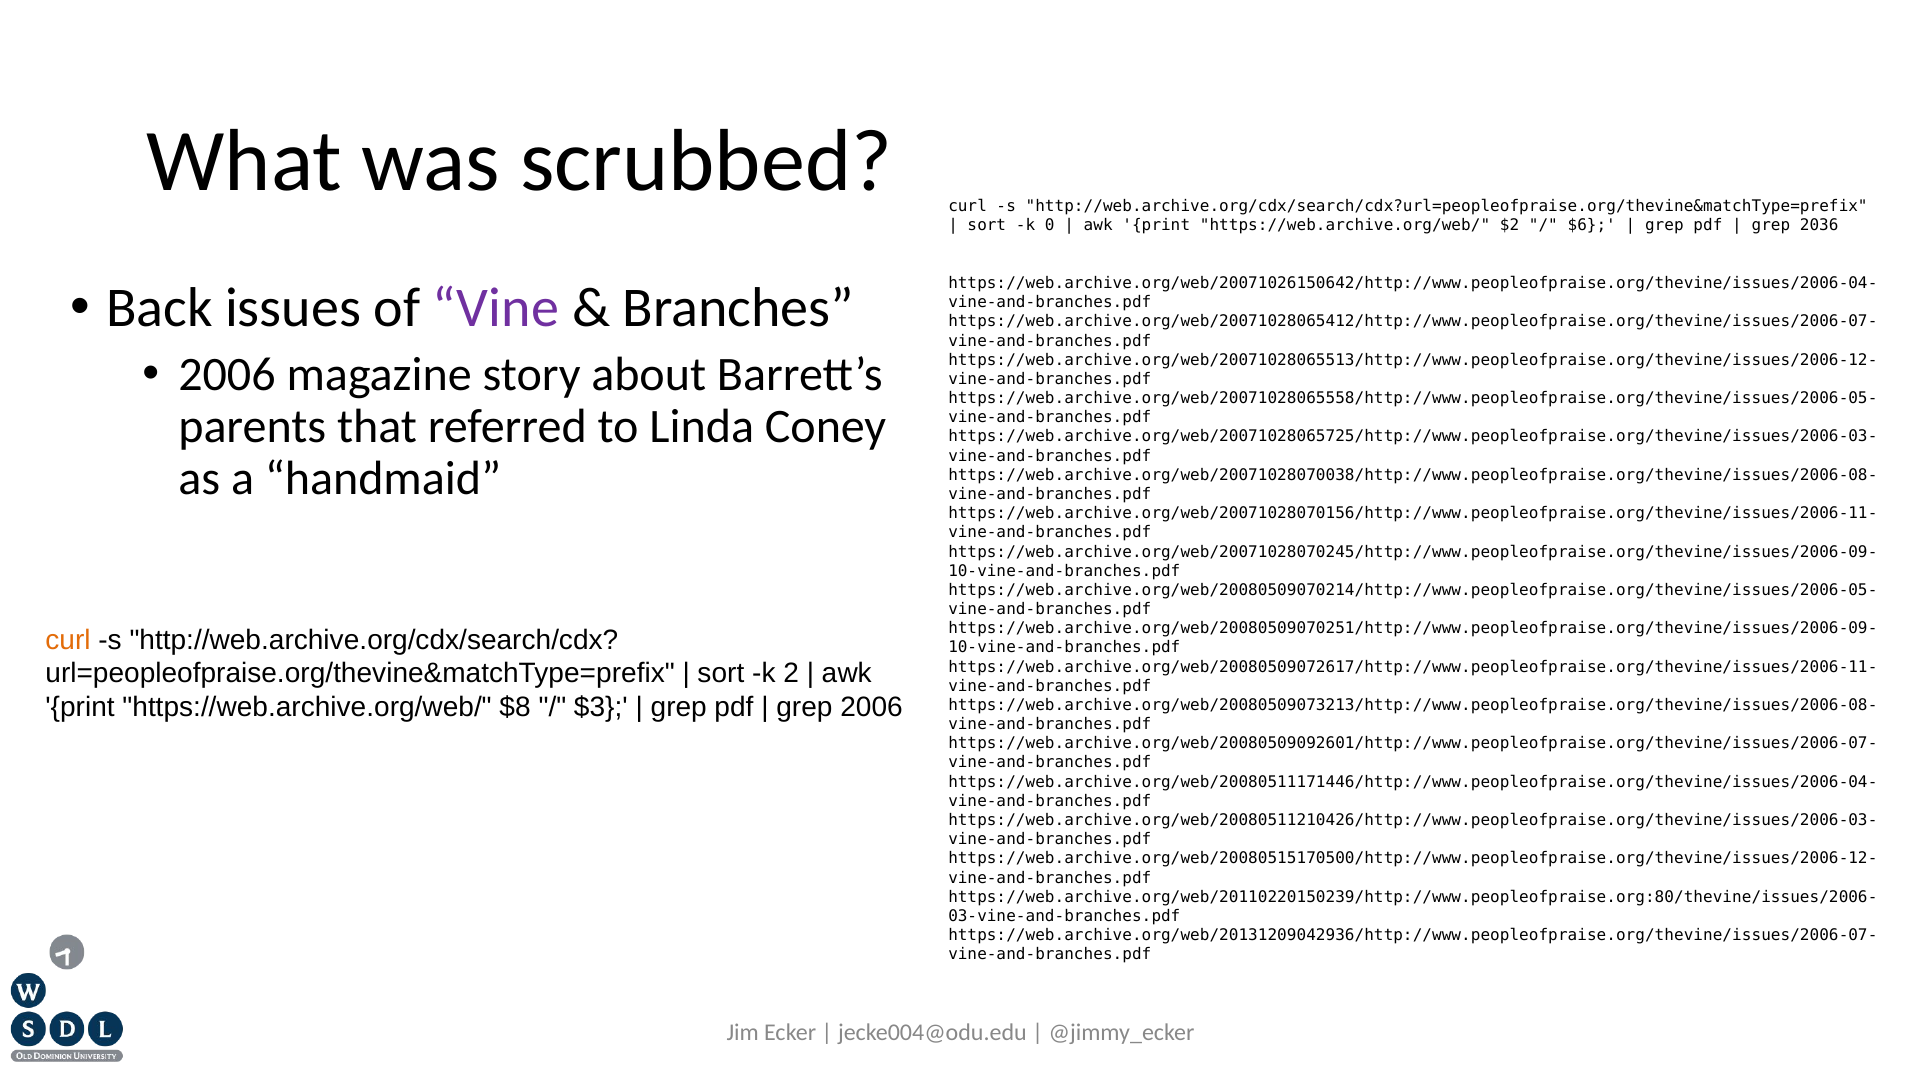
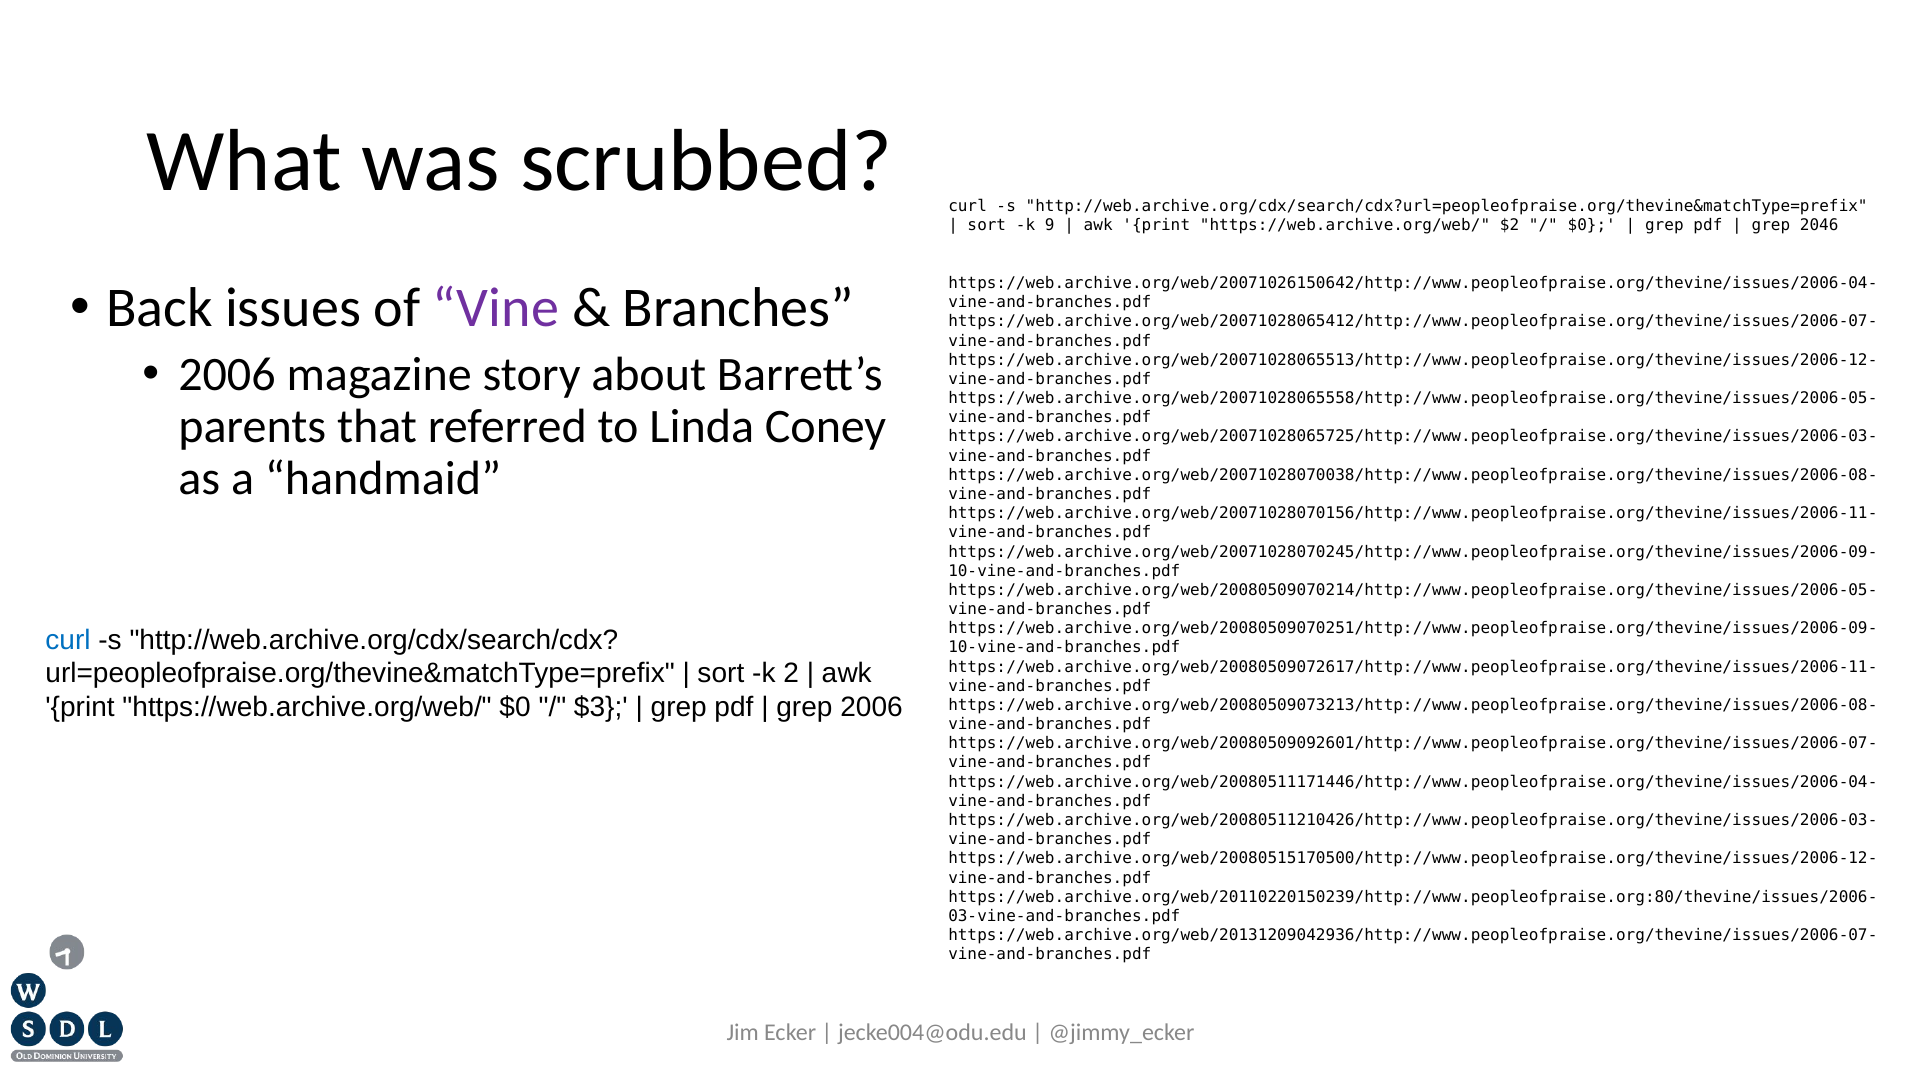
0: 0 -> 9
$6 at (1592, 226): $6 -> $0
2036: 2036 -> 2046
curl at (68, 640) colour: orange -> blue
https://web.archive.org/web/ $8: $8 -> $0
